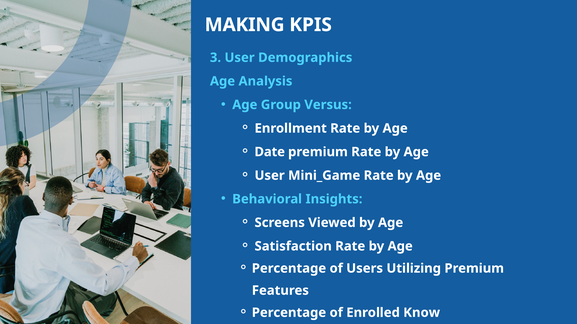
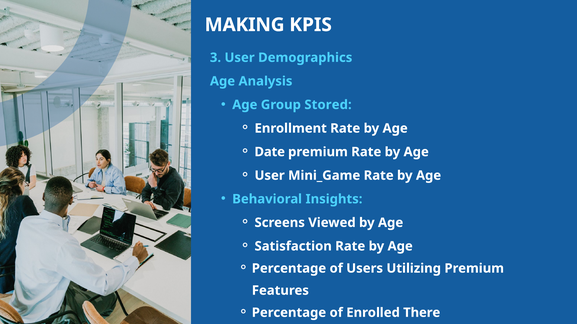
Versus: Versus -> Stored
Know: Know -> There
